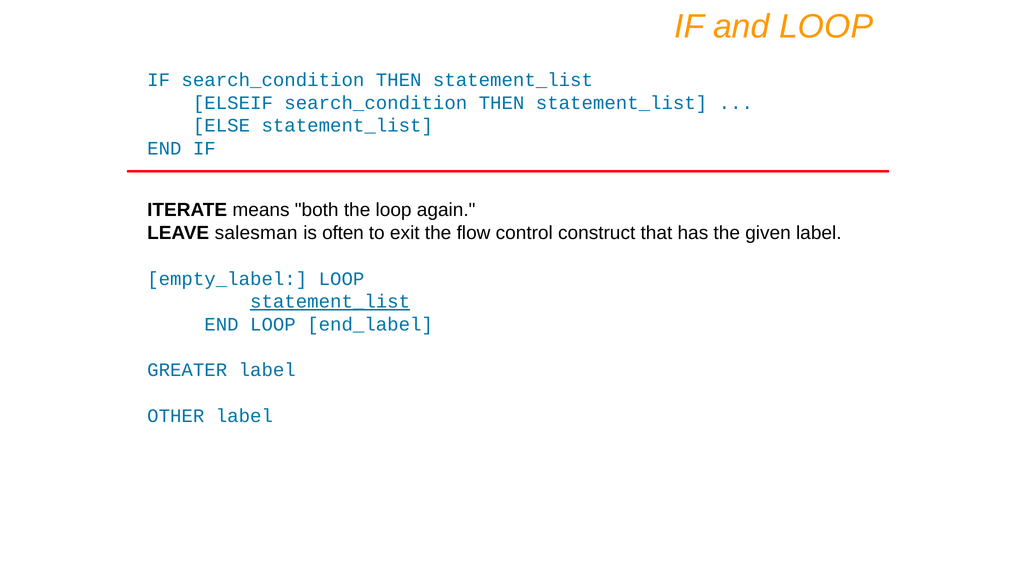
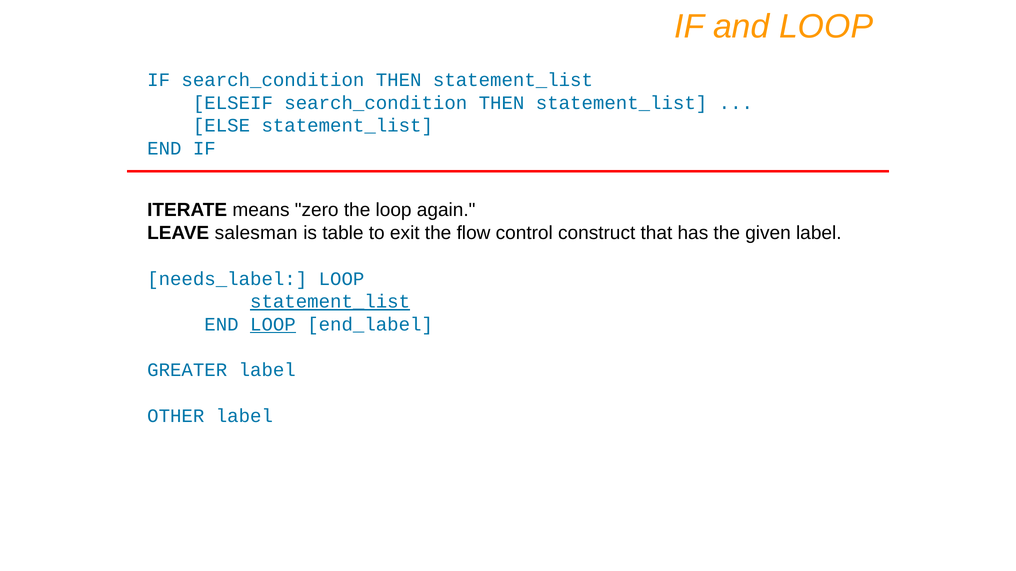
both: both -> zero
often: often -> table
empty_label: empty_label -> needs_label
LOOP at (273, 325) underline: none -> present
